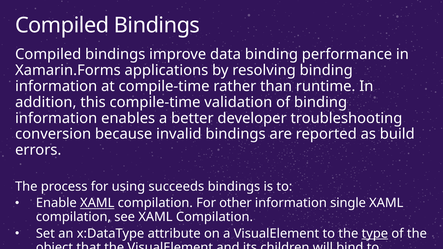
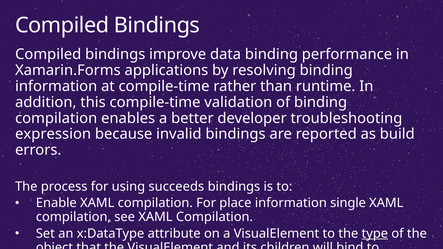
information at (56, 118): information -> compilation
conversion: conversion -> expression
XAML at (97, 203) underline: present -> none
other: other -> place
